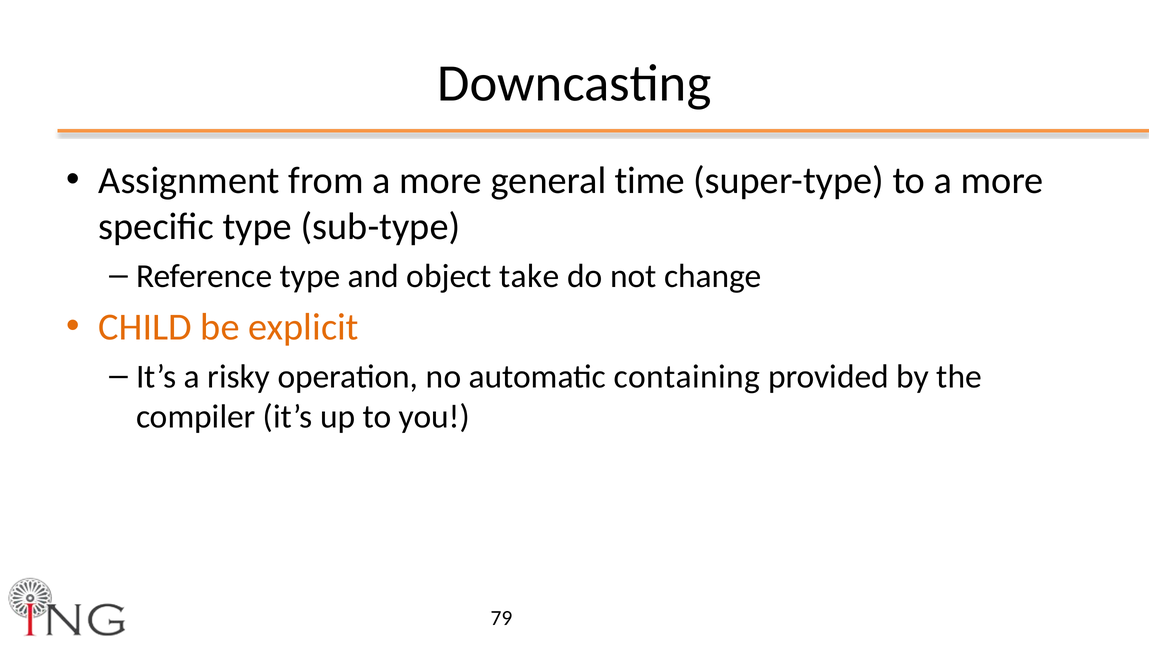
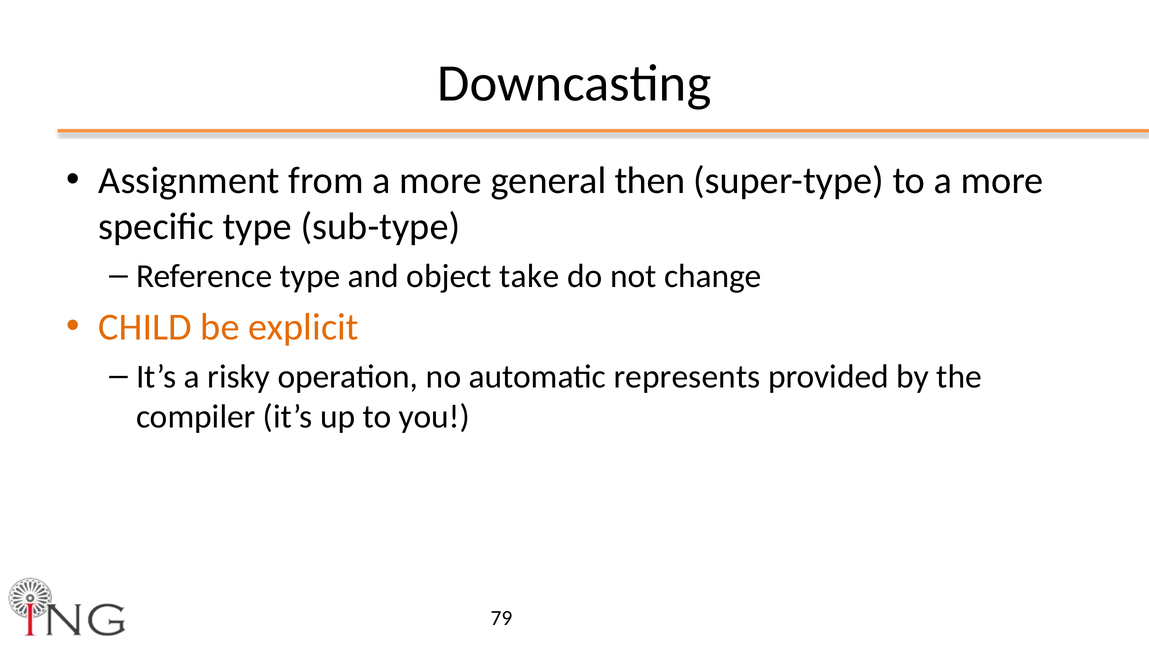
time: time -> then
containing: containing -> represents
